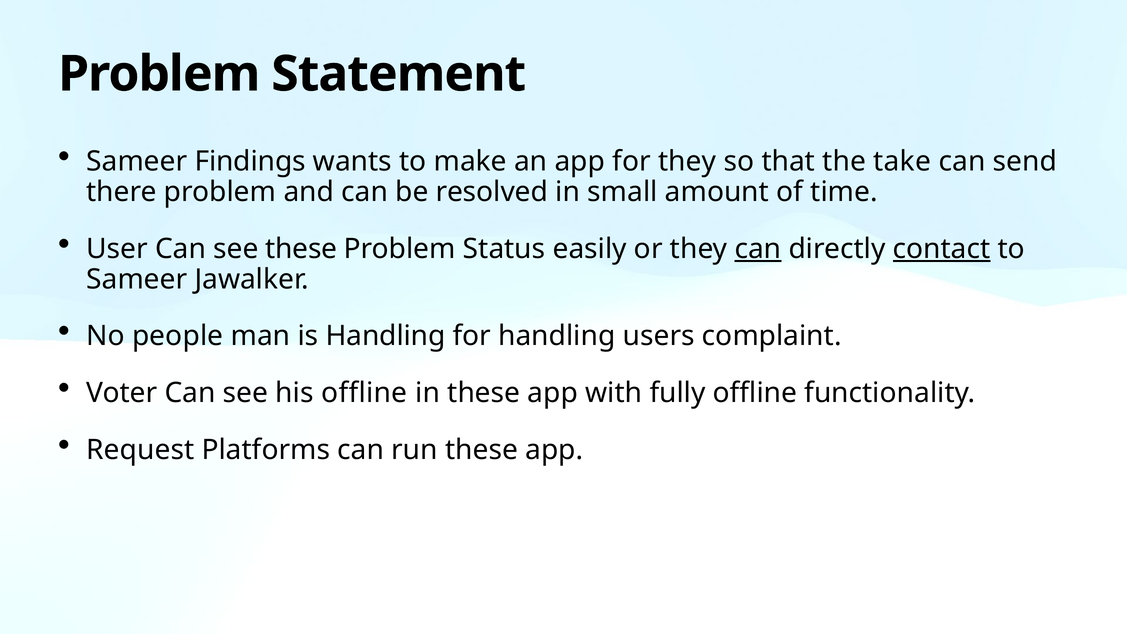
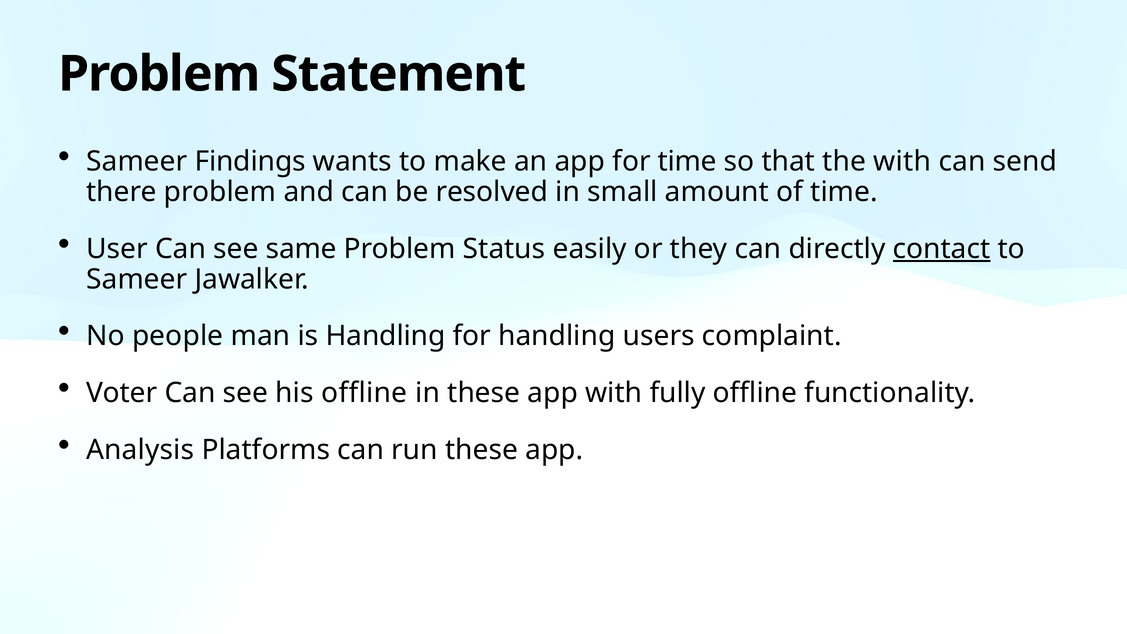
for they: they -> time
the take: take -> with
see these: these -> same
can at (758, 249) underline: present -> none
Request: Request -> Analysis
